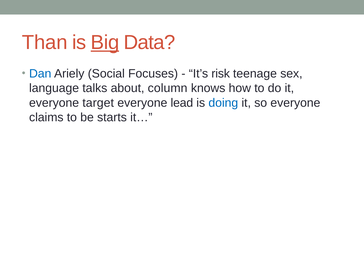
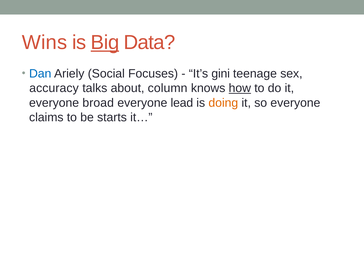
Than: Than -> Wins
risk: risk -> gini
language: language -> accuracy
how underline: none -> present
target: target -> broad
doing colour: blue -> orange
